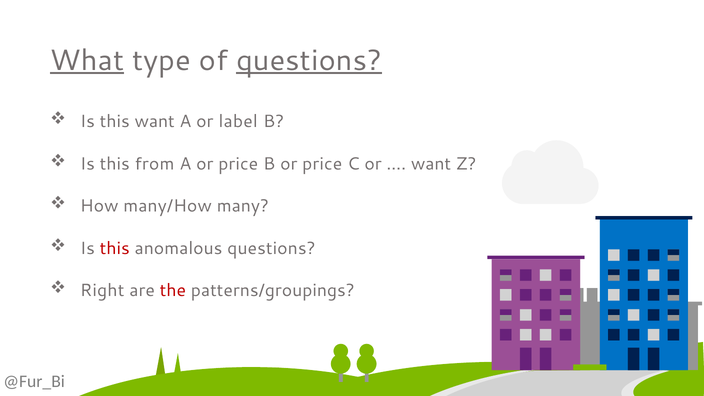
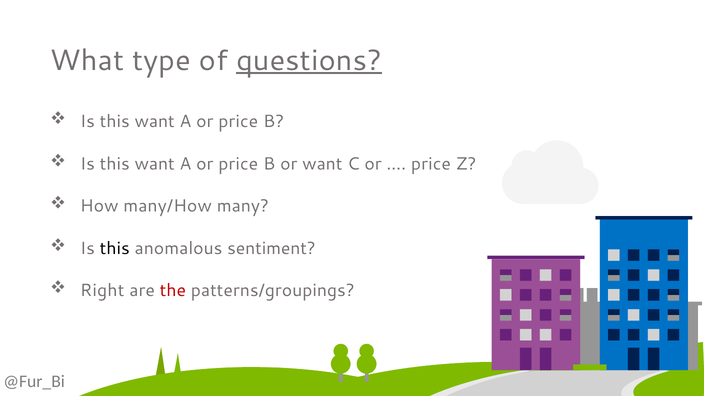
What underline: present -> none
label at (238, 121): label -> price
from at (155, 164): from -> want
B or price: price -> want
want at (431, 164): want -> price
this at (115, 248) colour: red -> black
anomalous questions: questions -> sentiment
